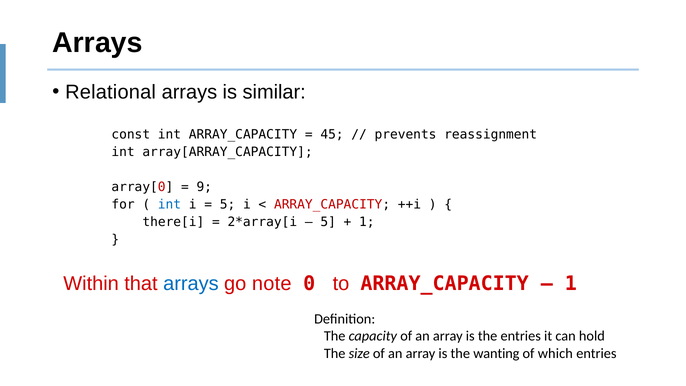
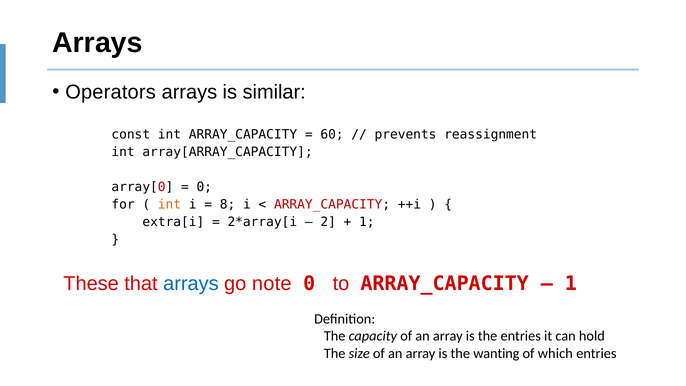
Relational: Relational -> Operators
45: 45 -> 60
9 at (204, 187): 9 -> 0
int at (169, 204) colour: blue -> orange
5 at (228, 204): 5 -> 8
there[i: there[i -> extra[i
5 at (328, 222): 5 -> 2
Within: Within -> These
